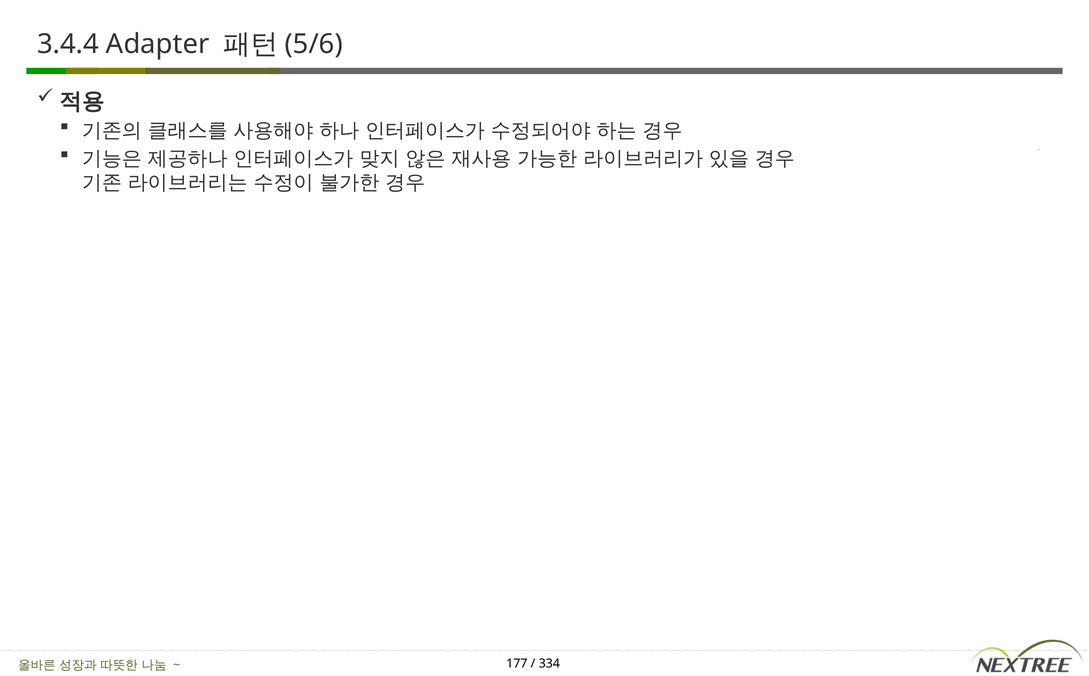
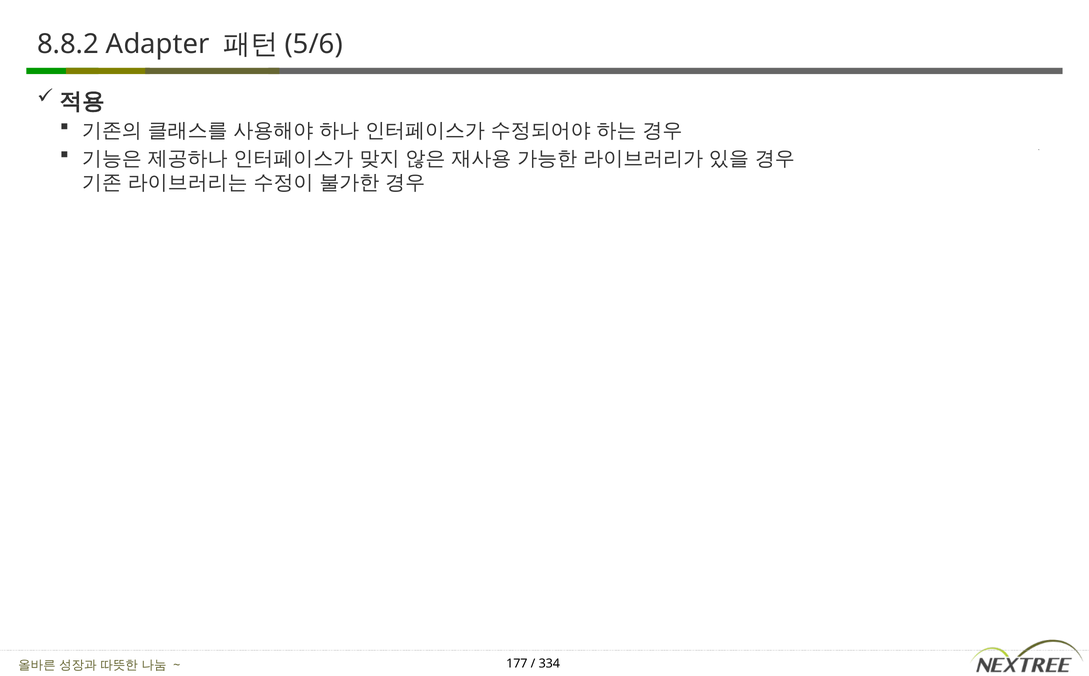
3.4.4: 3.4.4 -> 8.8.2
